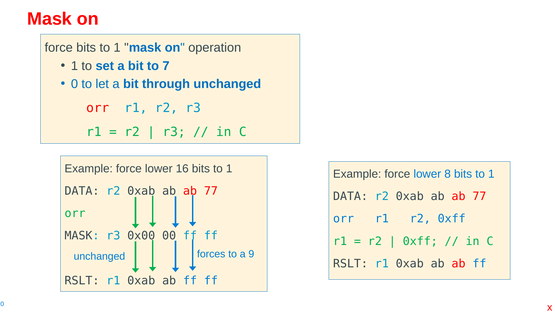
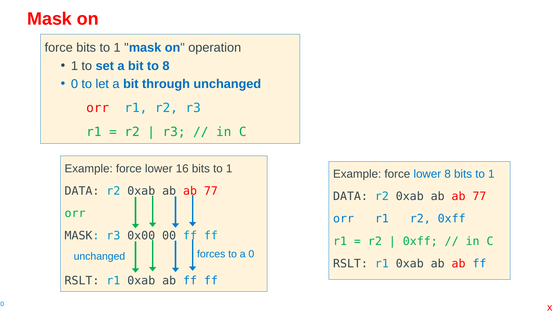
to 7: 7 -> 8
a 9: 9 -> 0
